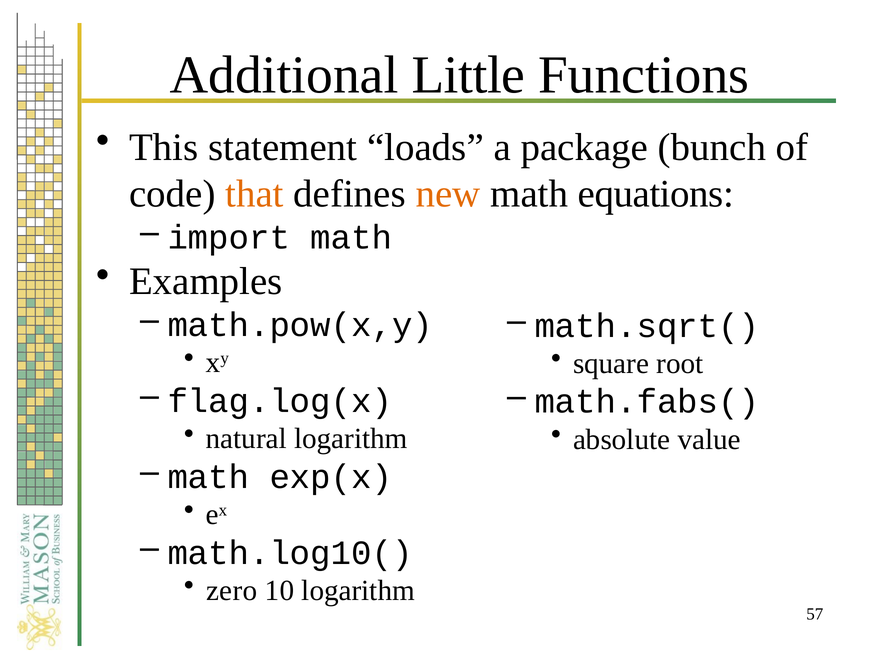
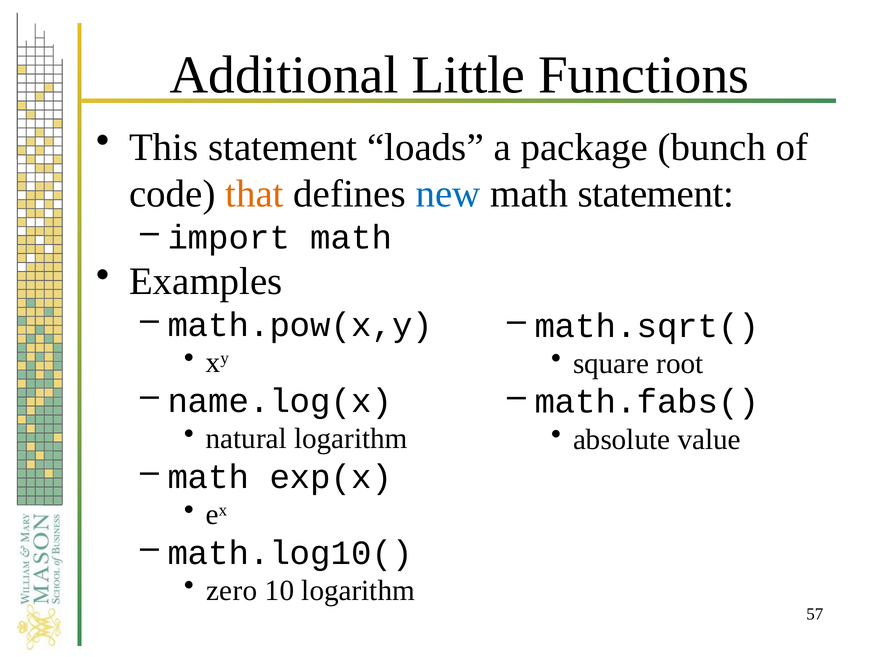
new colour: orange -> blue
math equations: equations -> statement
flag.log(x: flag.log(x -> name.log(x
